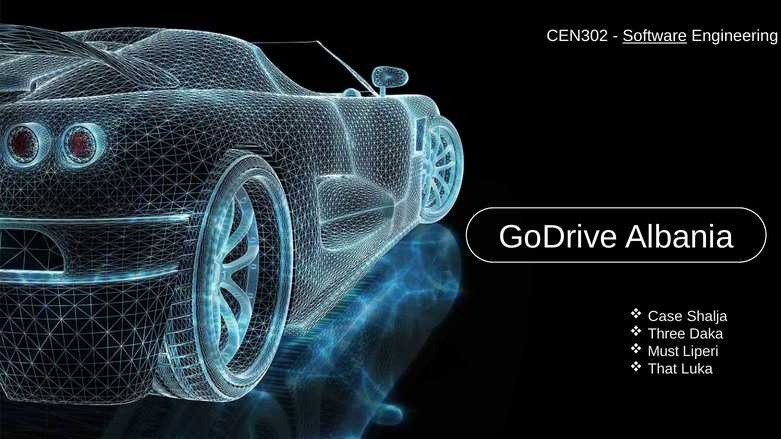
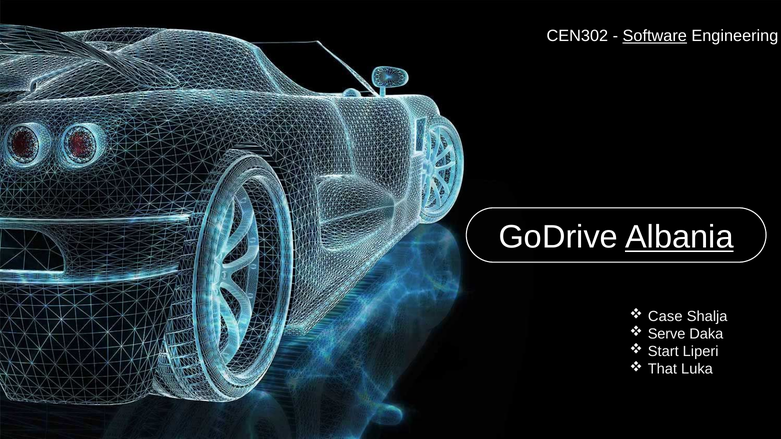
Albania underline: none -> present
Three: Three -> Serve
Must: Must -> Start
